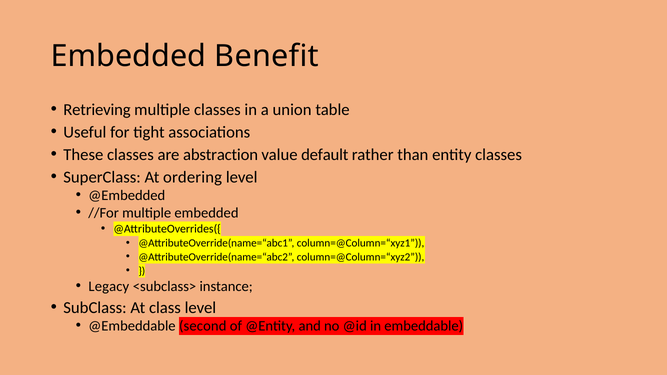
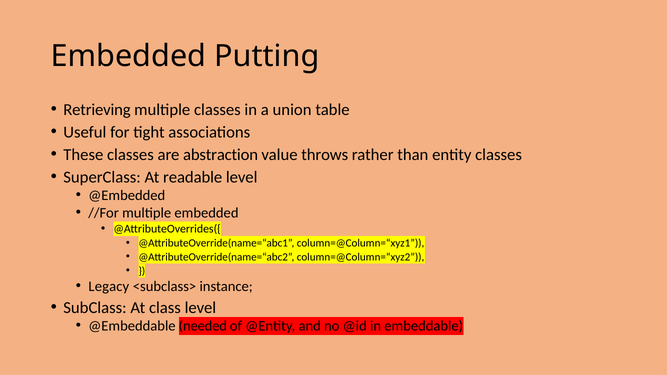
Benefit: Benefit -> Putting
default: default -> throws
ordering: ordering -> readable
second: second -> needed
